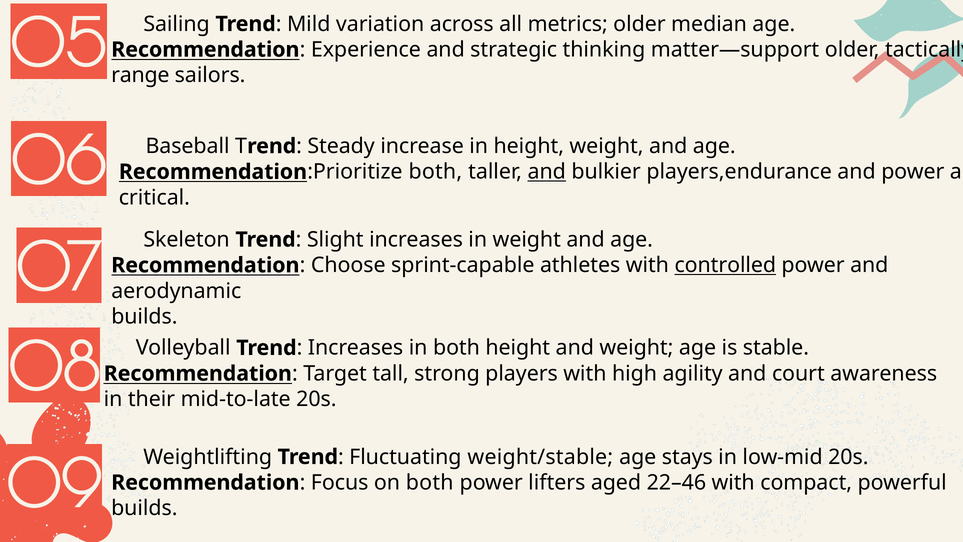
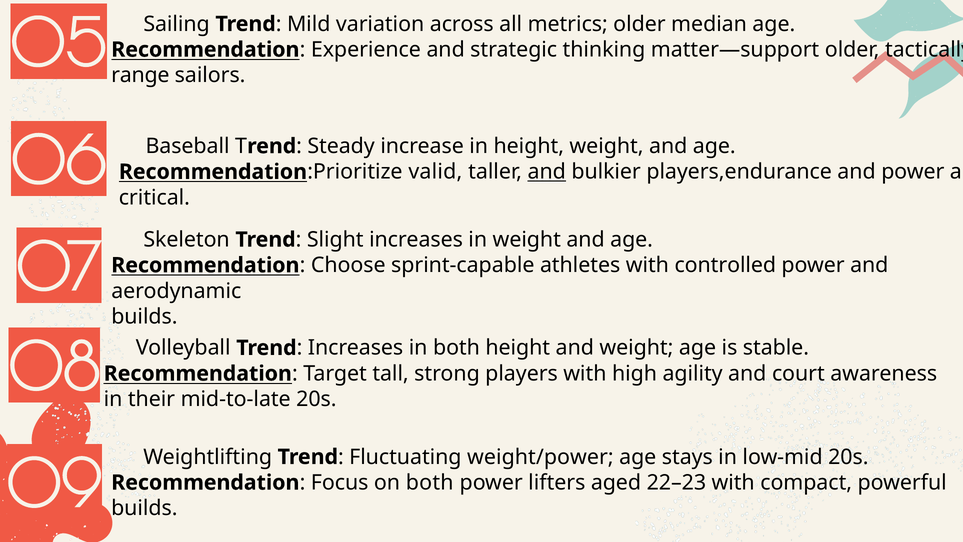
Recommendation:Prioritize both: both -> valid
controlled underline: present -> none
weight/stable: weight/stable -> weight/power
22–46: 22–46 -> 22–23
